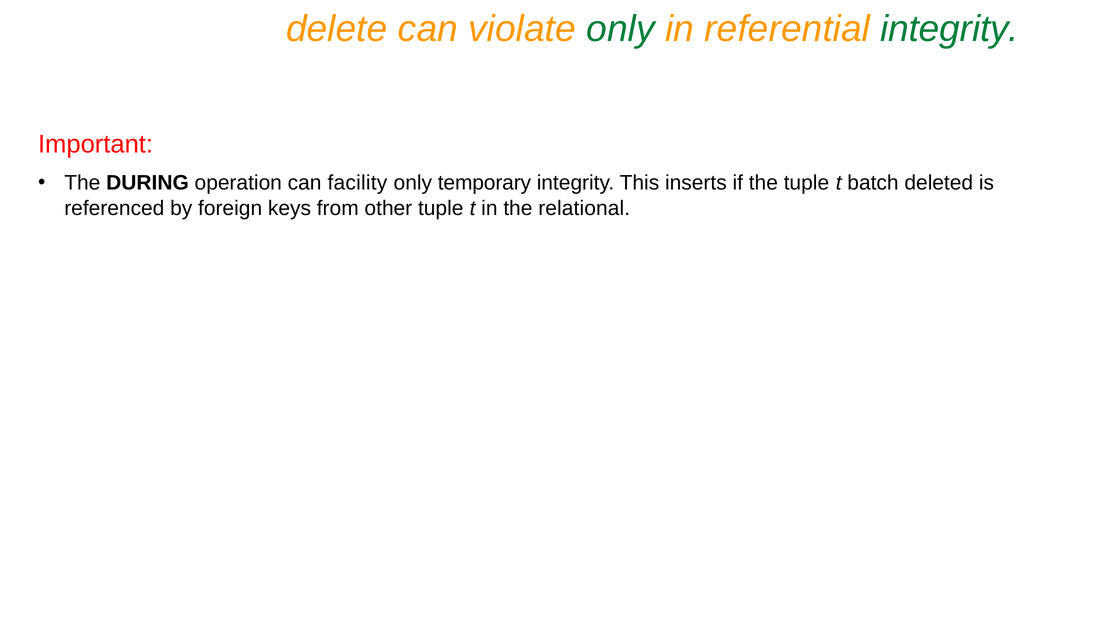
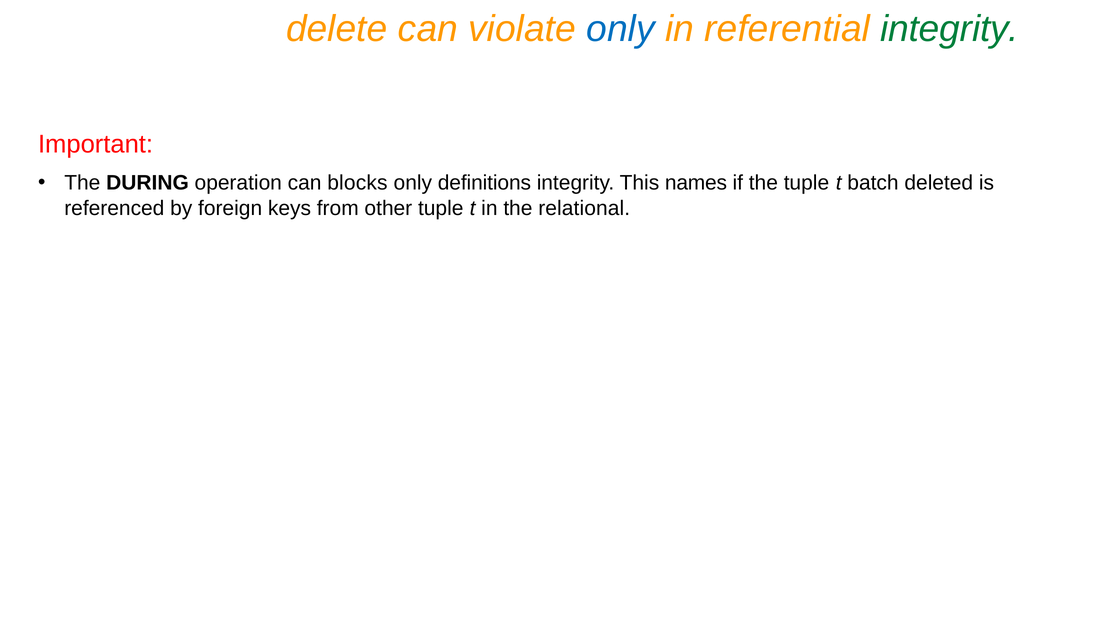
only at (621, 29) colour: green -> blue
facility: facility -> blocks
temporary: temporary -> definitions
inserts: inserts -> names
